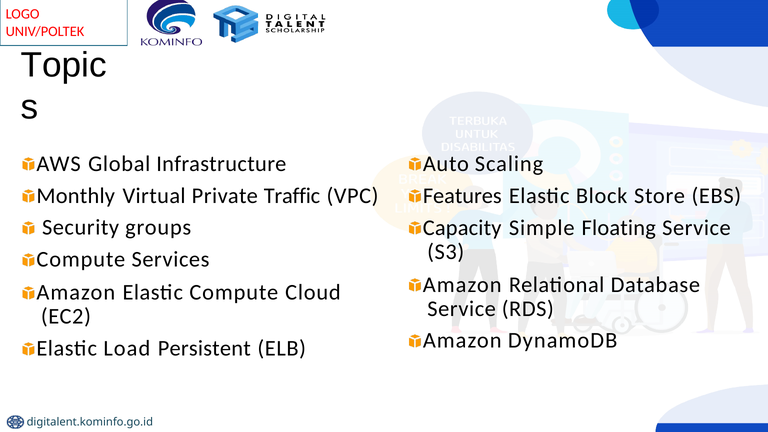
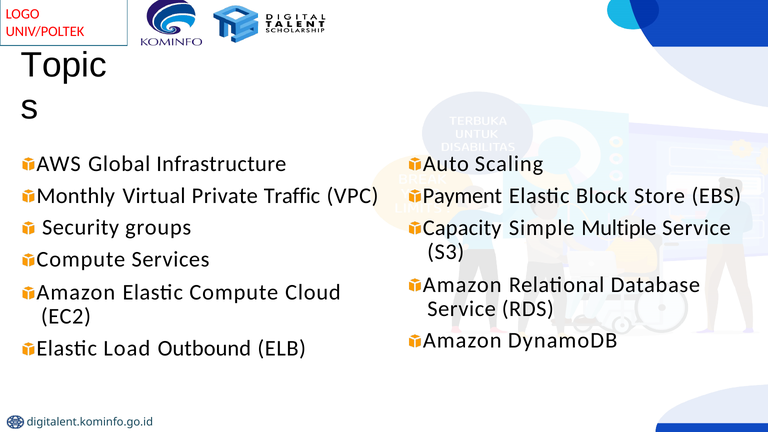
Features: Features -> Payment
Floating: Floating -> Multiple
Persistent: Persistent -> Outbound
